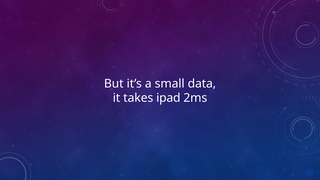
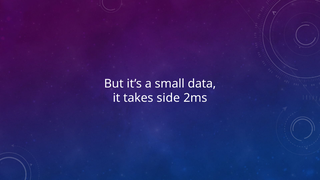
ipad: ipad -> side
